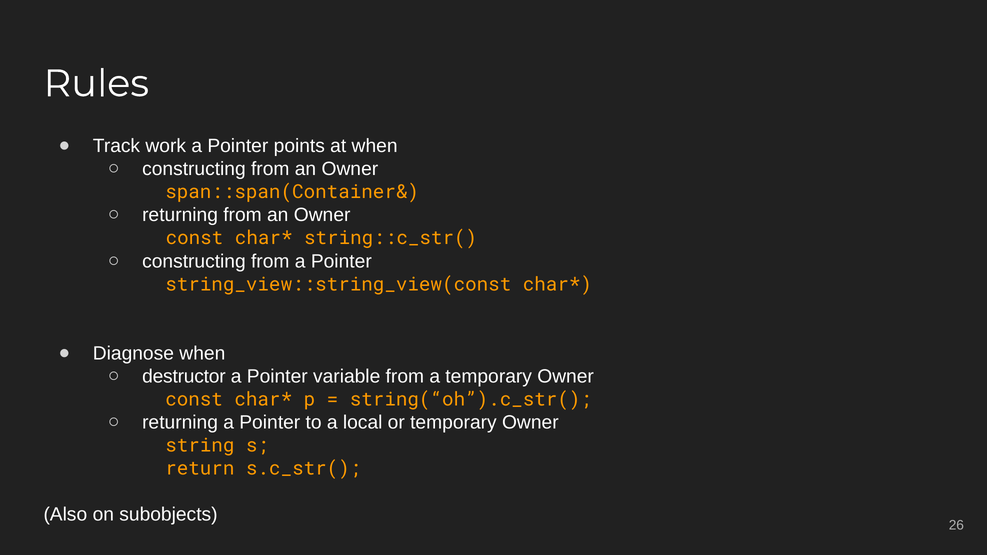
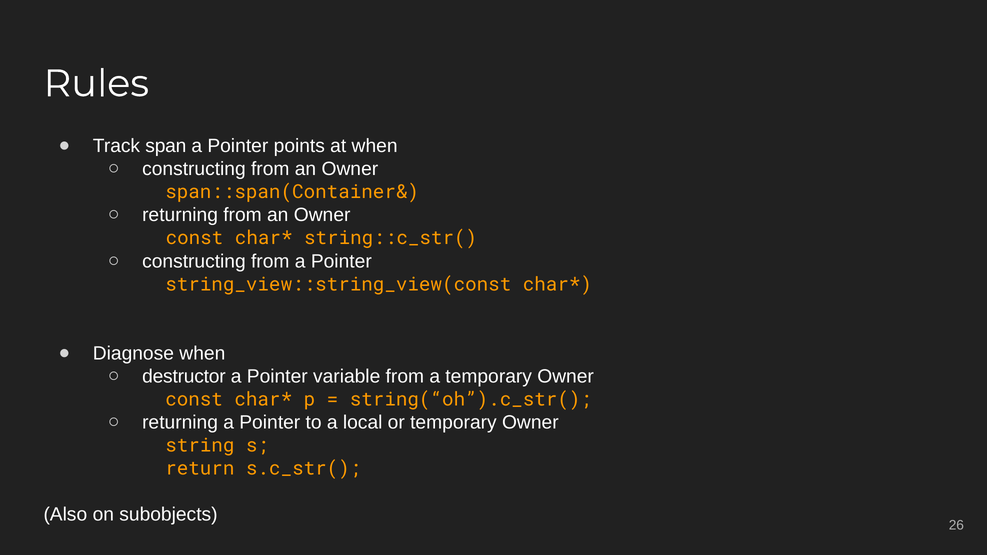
work: work -> span
